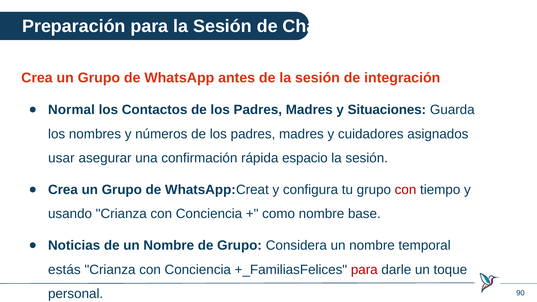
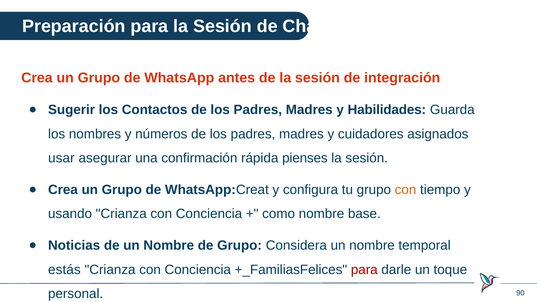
Normal: Normal -> Sugerir
Situaciones: Situaciones -> Habilidades
espacio: espacio -> pienses
con at (406, 190) colour: red -> orange
